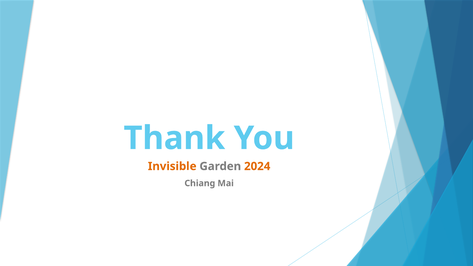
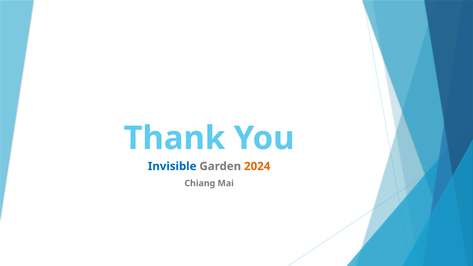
Invisible colour: orange -> blue
